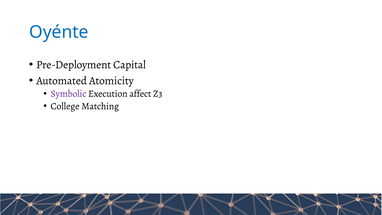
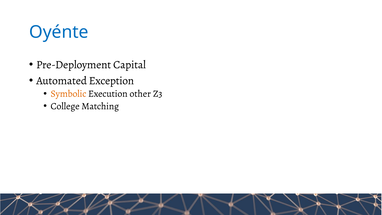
Atomicity: Atomicity -> Exception
Symbolic colour: purple -> orange
affect: affect -> other
